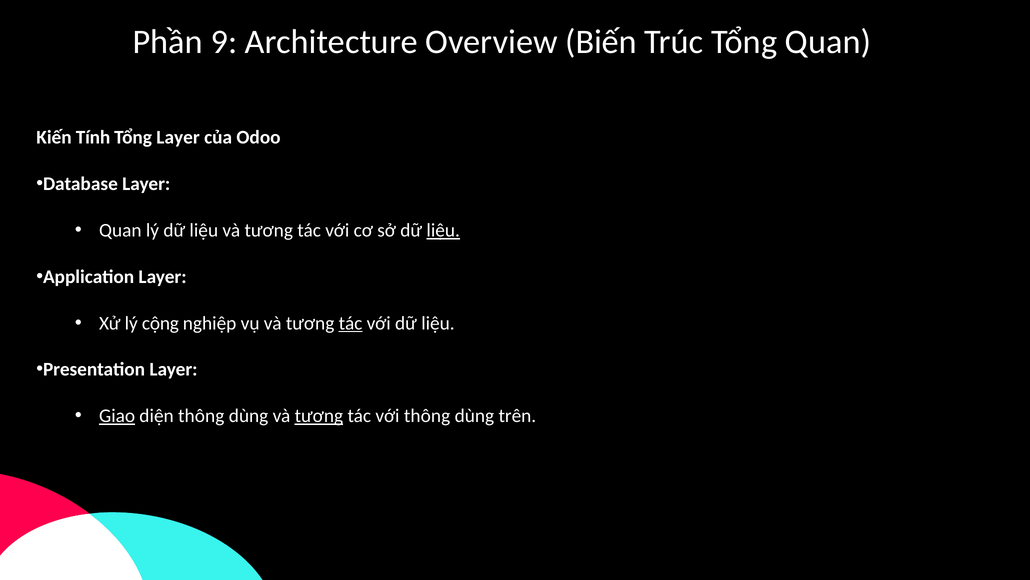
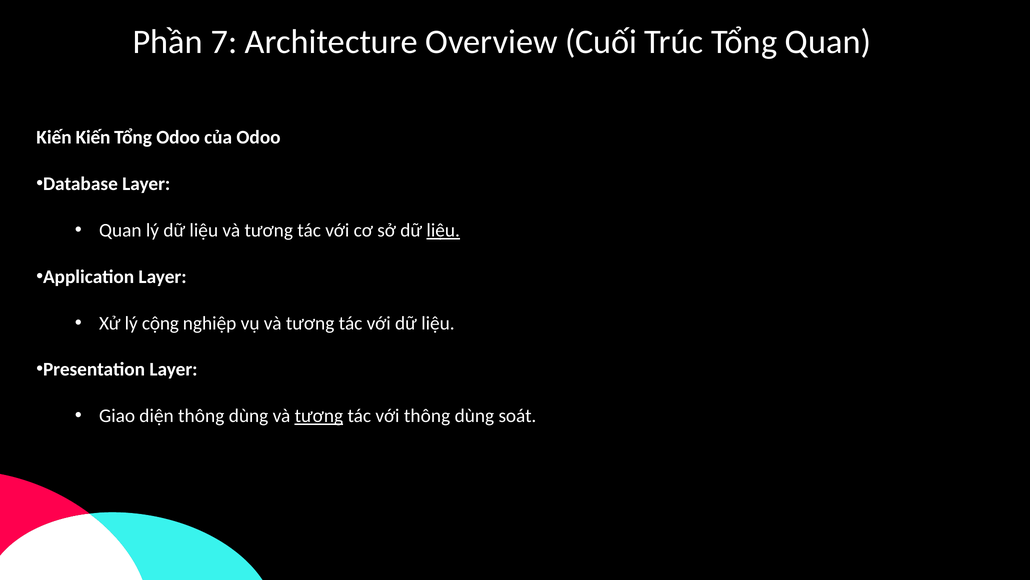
9: 9 -> 7
Biến: Biến -> Cuối
Kiến Tính: Tính -> Kiến
Tổng Layer: Layer -> Odoo
tác at (351, 323) underline: present -> none
Giao underline: present -> none
trên: trên -> soát
